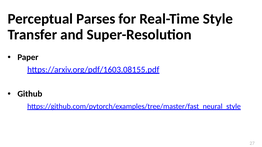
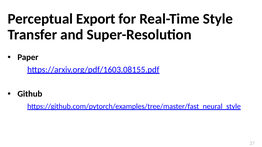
Parses: Parses -> Export
